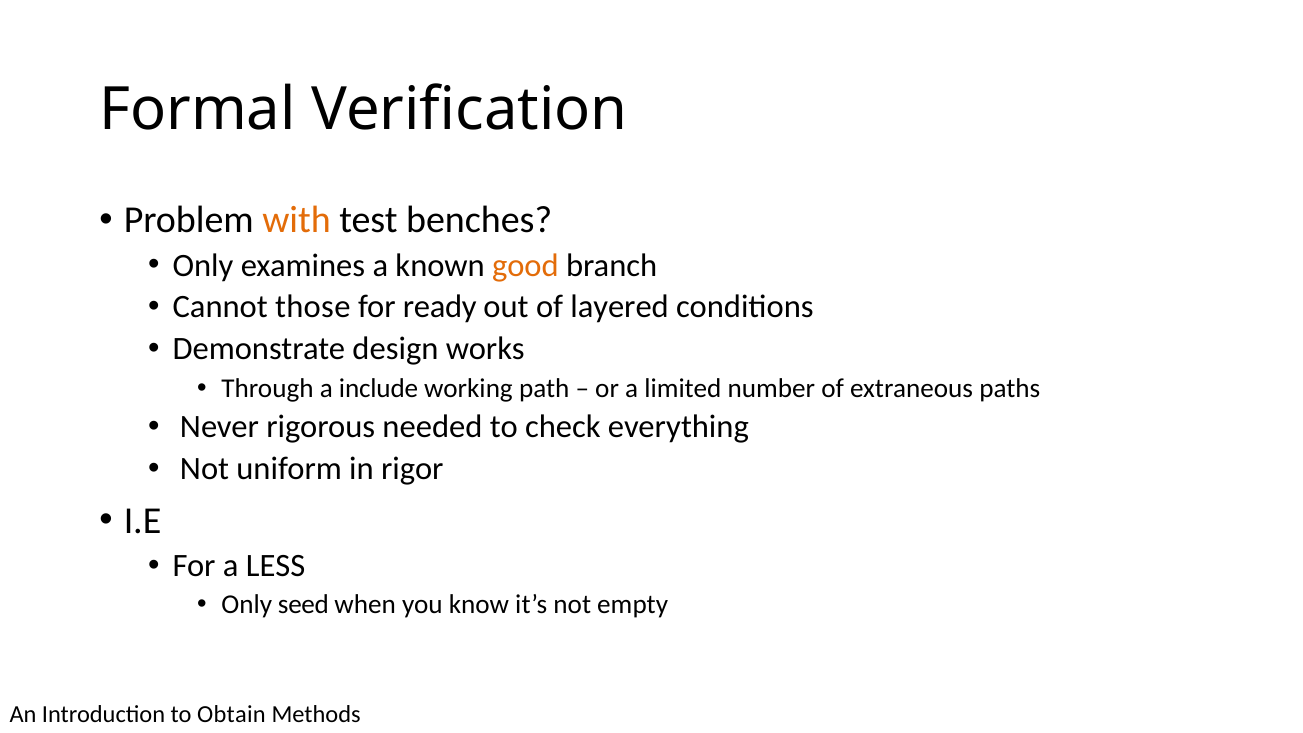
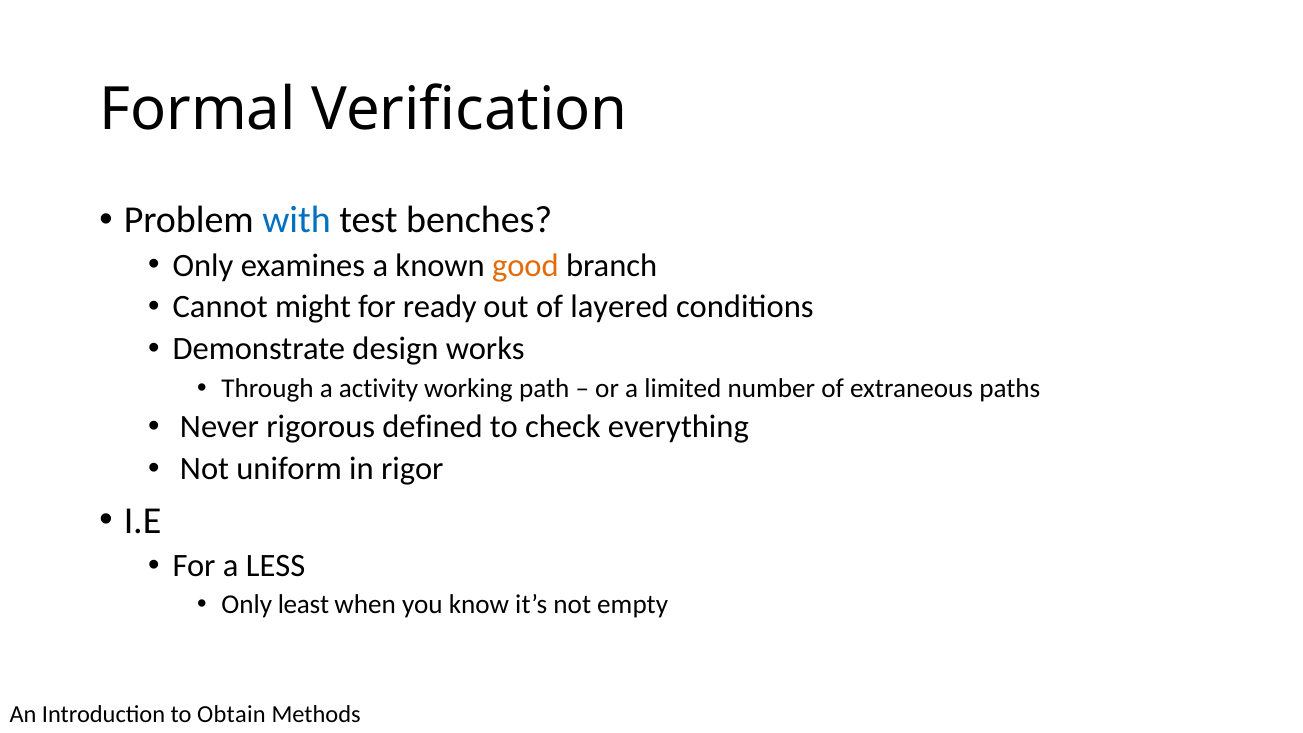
with colour: orange -> blue
those: those -> might
include: include -> activity
needed: needed -> defined
seed: seed -> least
